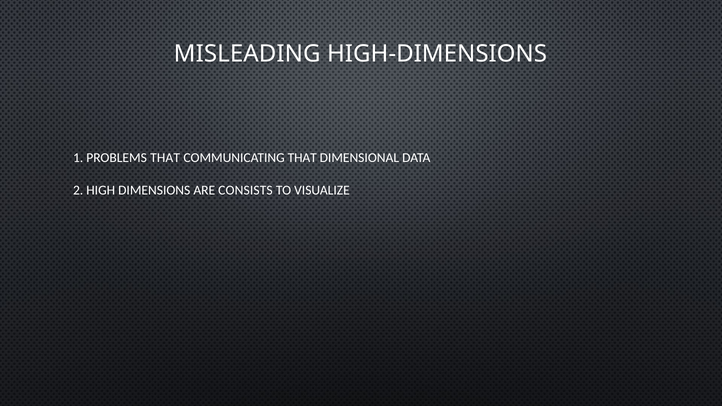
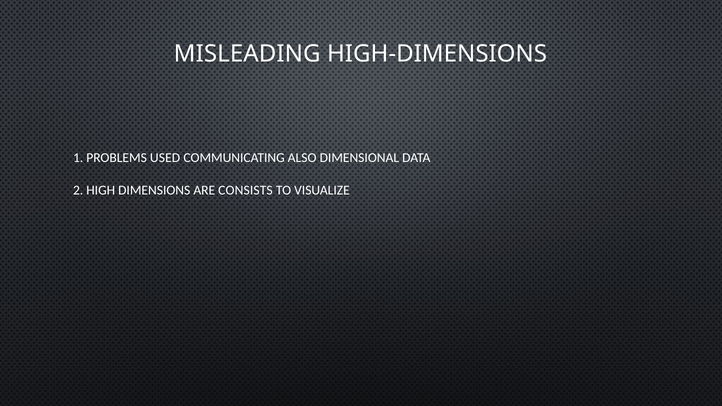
PROBLEMS THAT: THAT -> USED
COMMUNICATING THAT: THAT -> ALSO
